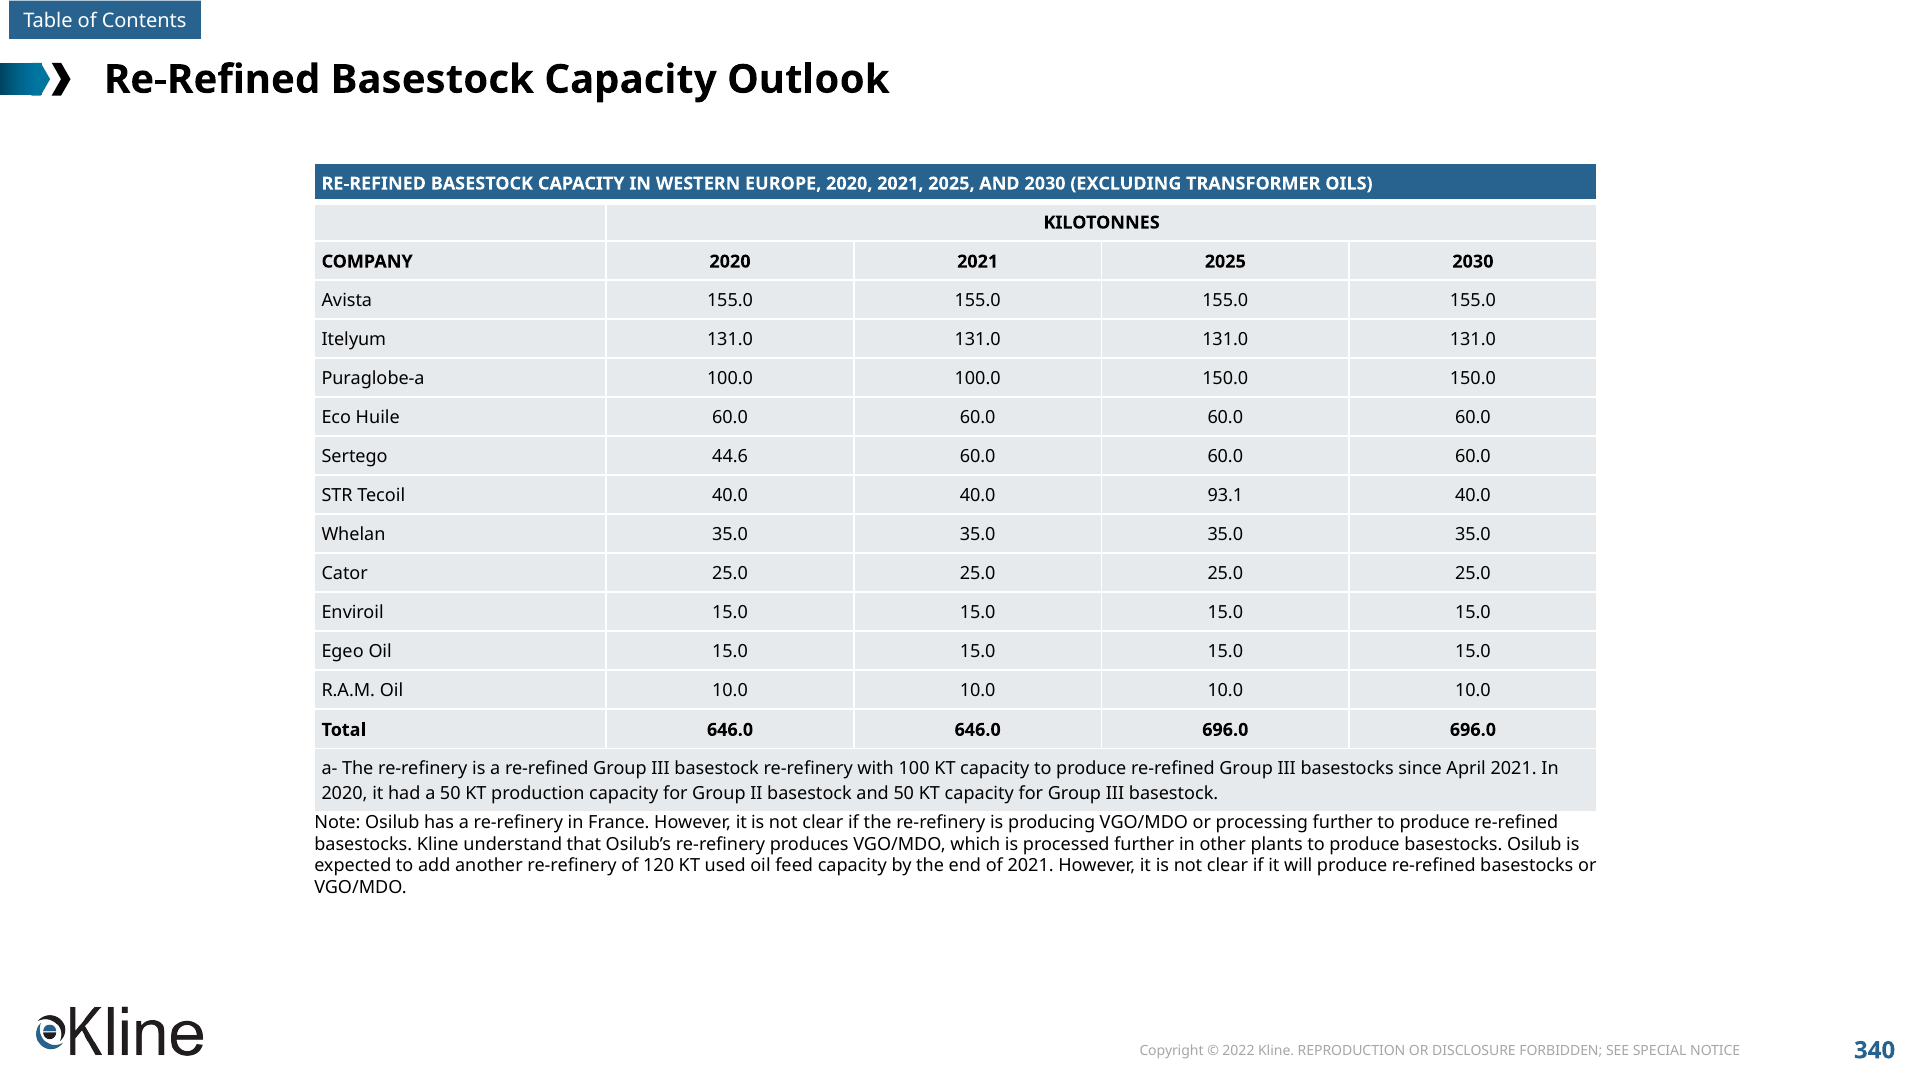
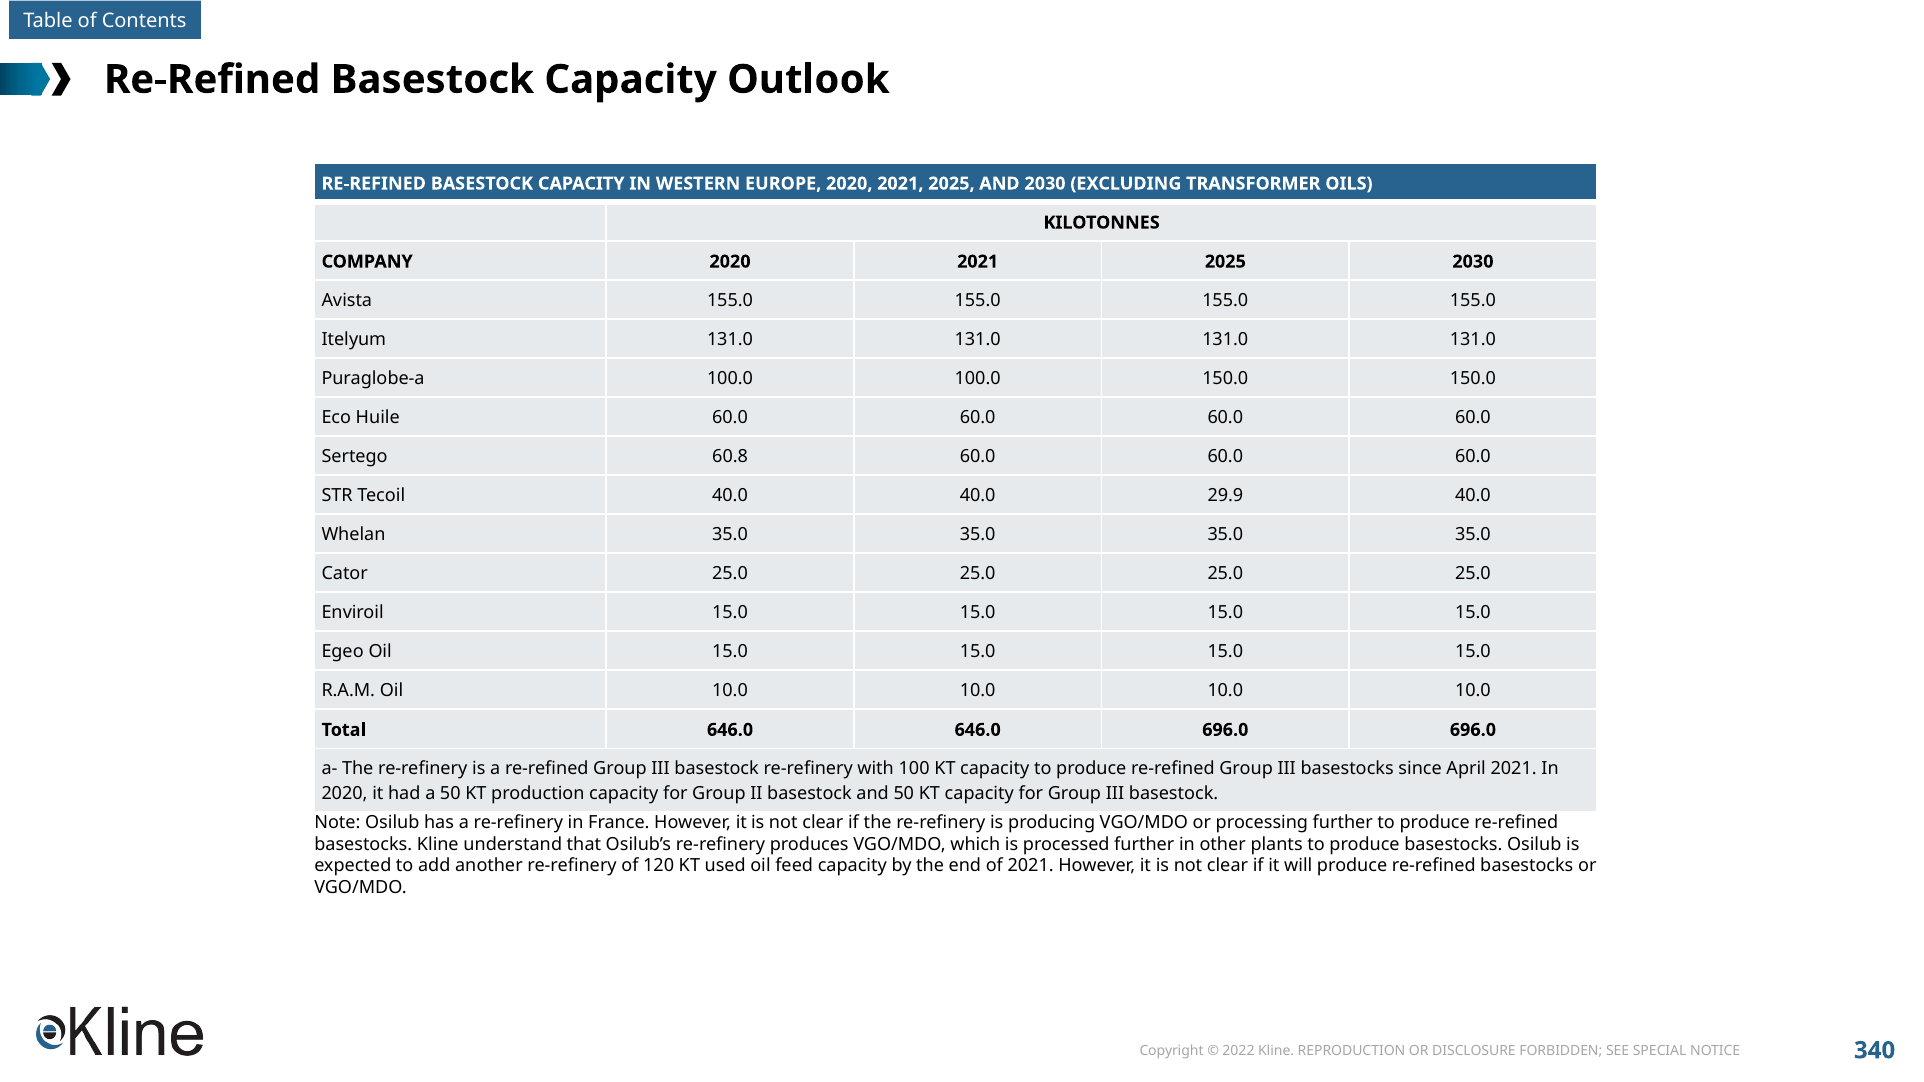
44.6: 44.6 -> 60.8
93.1: 93.1 -> 29.9
